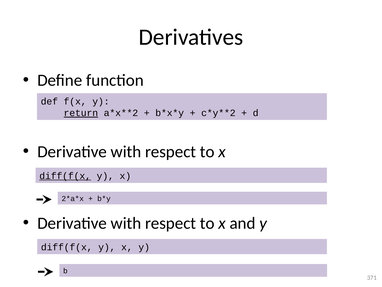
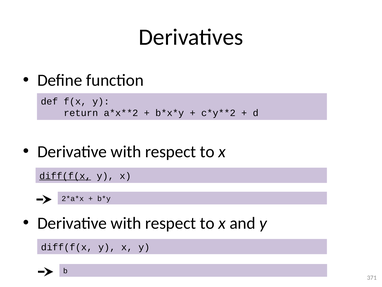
return underline: present -> none
